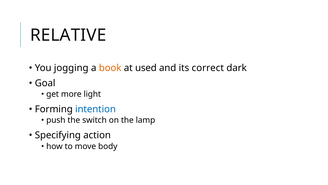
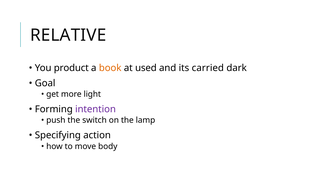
jogging: jogging -> product
correct: correct -> carried
intention colour: blue -> purple
